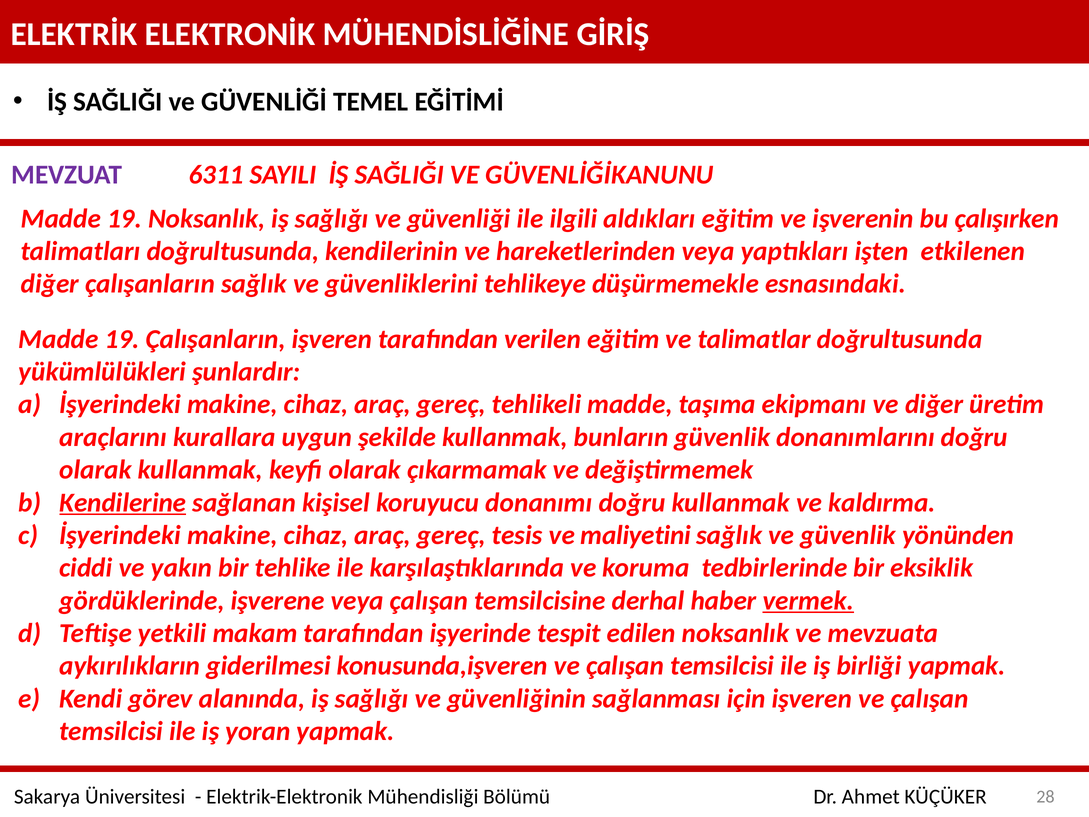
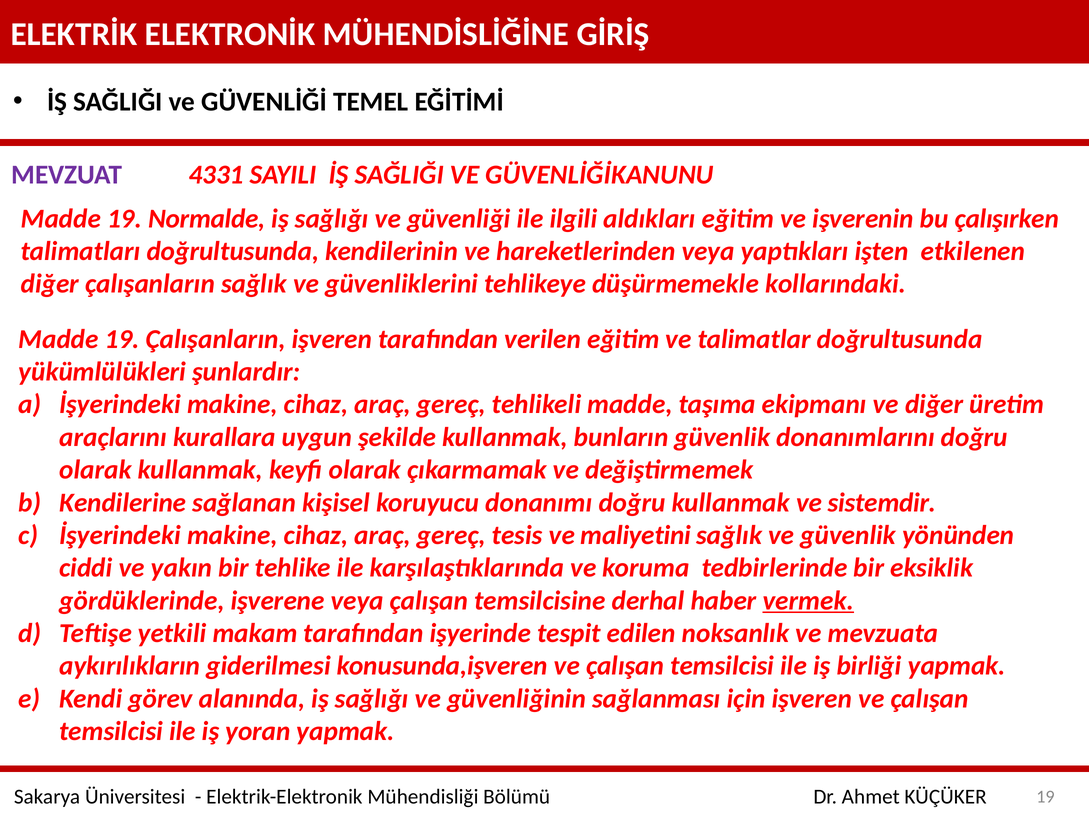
6311: 6311 -> 4331
19 Noksanlık: Noksanlık -> Normalde
esnasındaki: esnasındaki -> kollarındaki
Kendilerine underline: present -> none
kaldırma: kaldırma -> sistemdir
Bölümü 28: 28 -> 19
